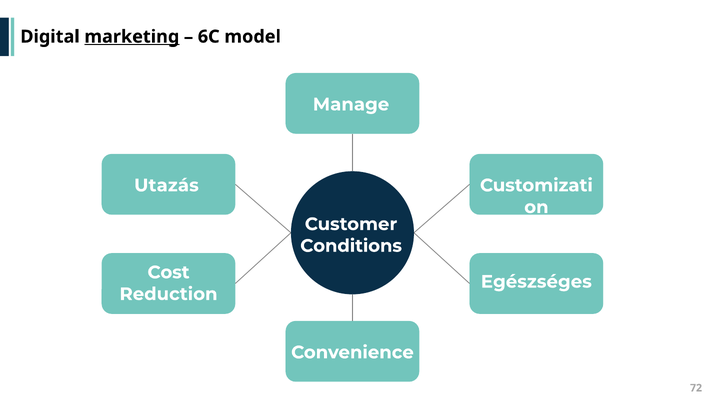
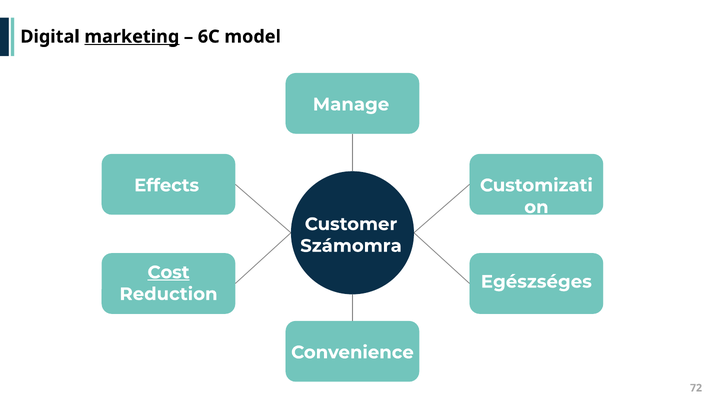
Utazás: Utazás -> Effects
Conditions: Conditions -> Számomra
Cost underline: none -> present
